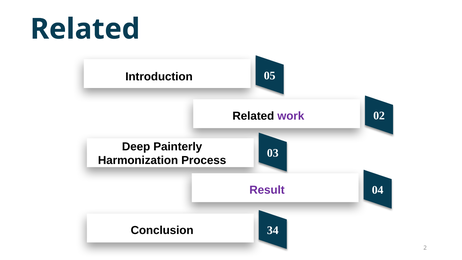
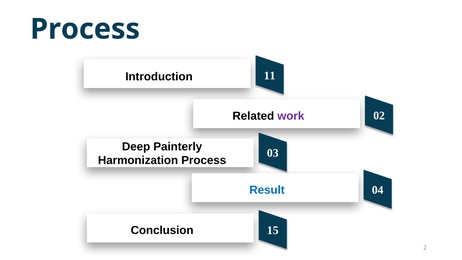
Related at (85, 29): Related -> Process
05: 05 -> 11
Result colour: purple -> blue
34: 34 -> 15
